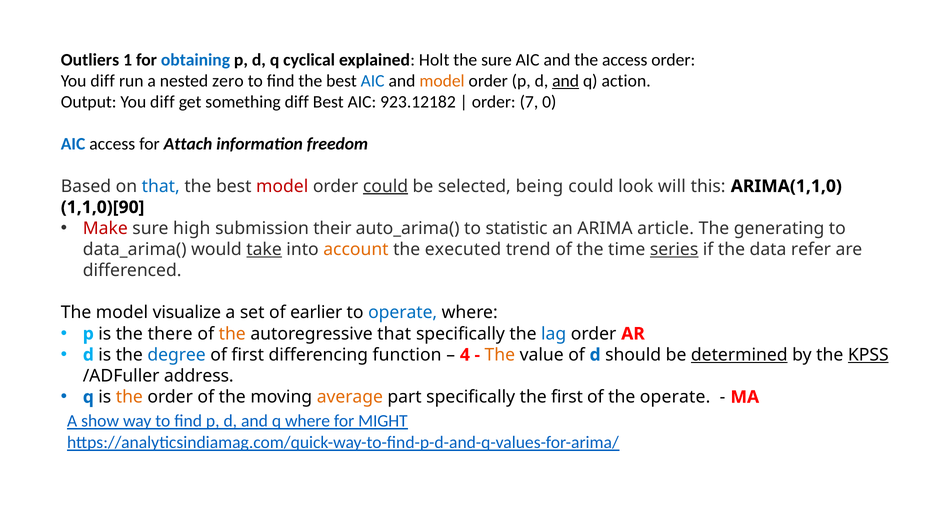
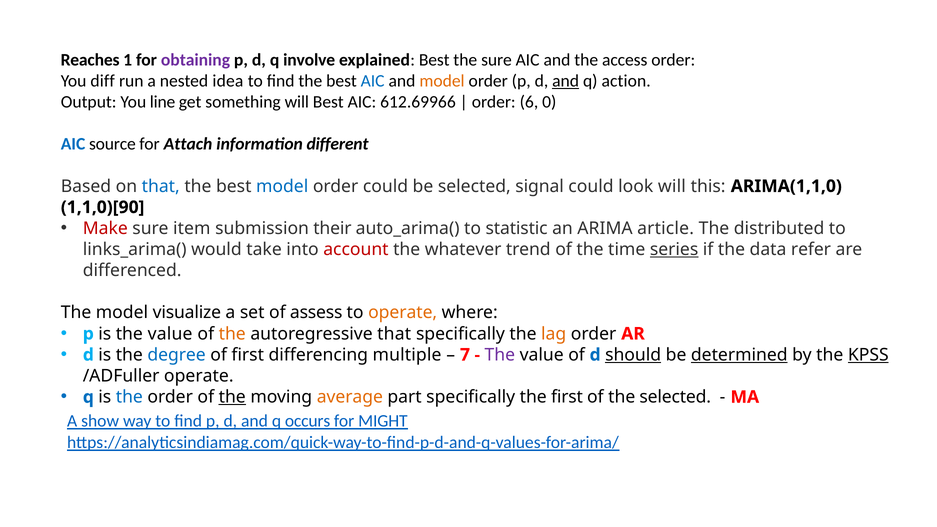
Outliers: Outliers -> Reaches
obtaining colour: blue -> purple
cyclical: cyclical -> involve
explained Holt: Holt -> Best
zero: zero -> idea
Output You diff: diff -> line
something diff: diff -> will
923.12182: 923.12182 -> 612.69966
7: 7 -> 6
AIC access: access -> source
freedom: freedom -> different
model at (282, 186) colour: red -> blue
could at (385, 186) underline: present -> none
being: being -> signal
high: high -> item
generating: generating -> distributed
data_arima(: data_arima( -> links_arima(
take underline: present -> none
account colour: orange -> red
executed: executed -> whatever
earlier: earlier -> assess
operate at (403, 313) colour: blue -> orange
is the there: there -> value
lag colour: blue -> orange
function: function -> multiple
4: 4 -> 7
The at (500, 355) colour: orange -> purple
should underline: none -> present
/ADFuller address: address -> operate
the at (129, 397) colour: orange -> blue
the at (232, 397) underline: none -> present
the operate: operate -> selected
q where: where -> occurs
